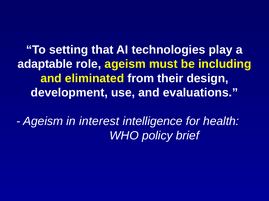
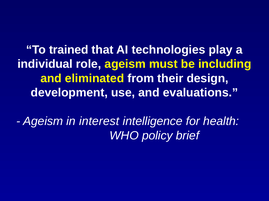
setting: setting -> trained
adaptable: adaptable -> individual
